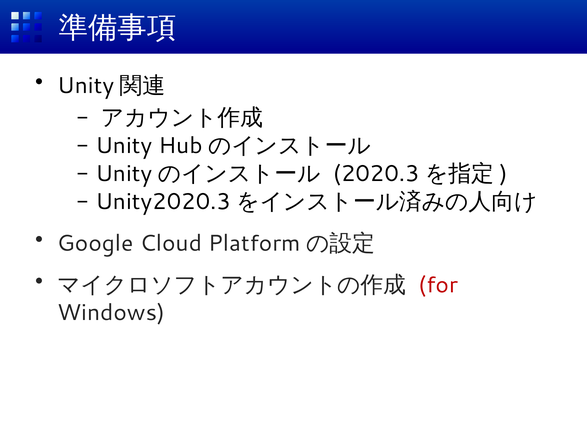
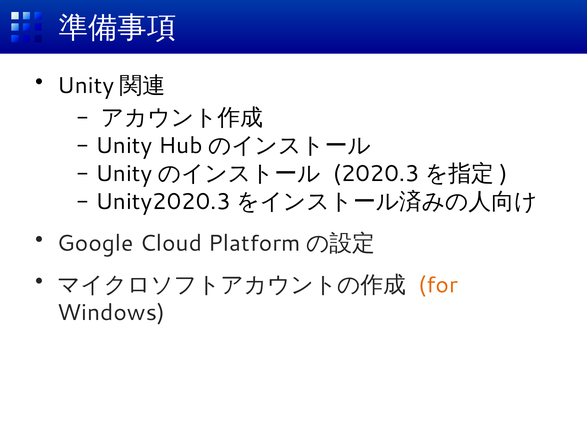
for colour: red -> orange
